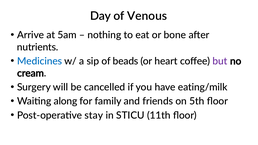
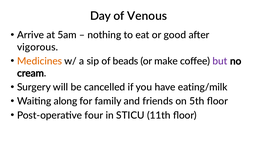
bone: bone -> good
nutrients: nutrients -> vigorous
Medicines colour: blue -> orange
heart: heart -> make
stay: stay -> four
